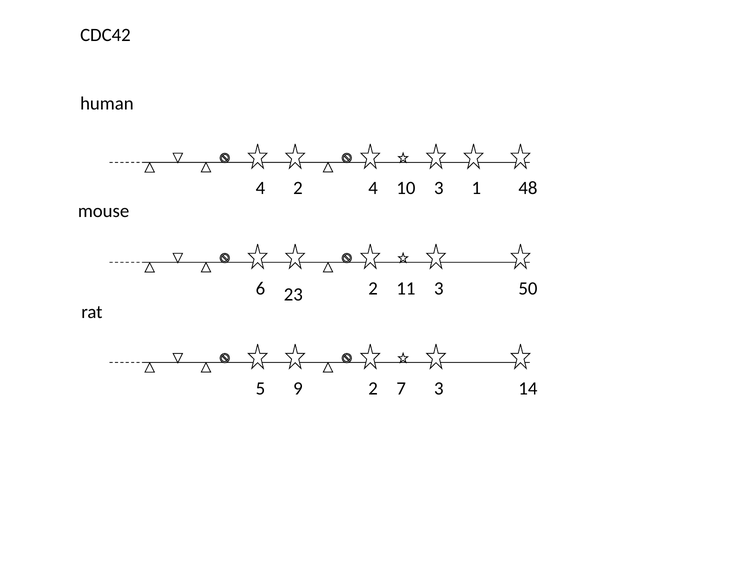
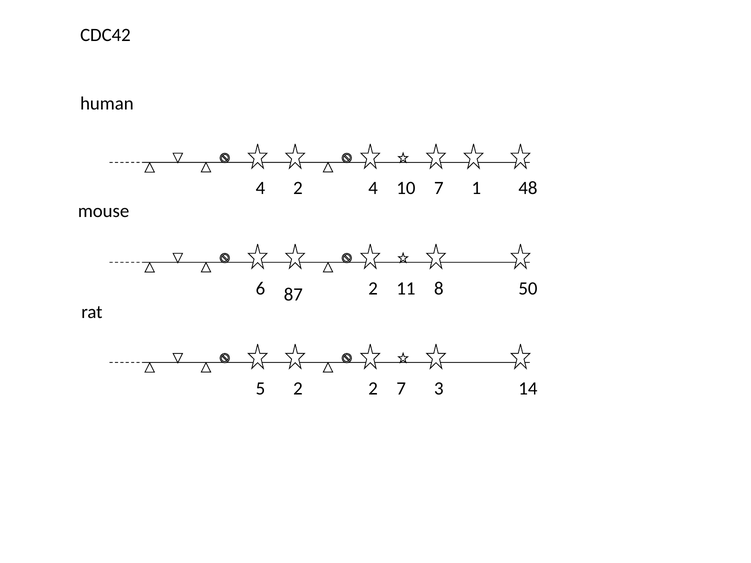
10 3: 3 -> 7
23: 23 -> 87
11 3: 3 -> 8
5 9: 9 -> 2
